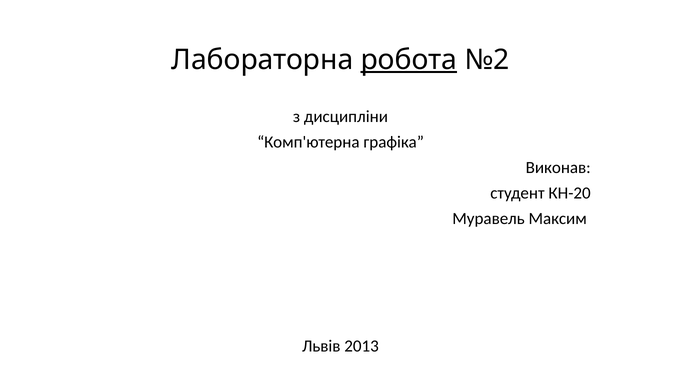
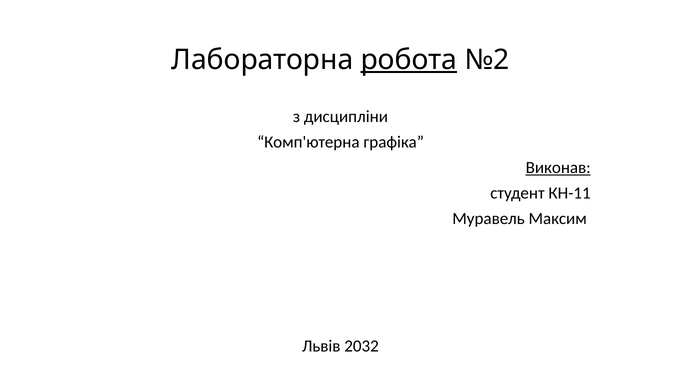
Виконав underline: none -> present
КН-20: КН-20 -> КН-11
2013: 2013 -> 2032
